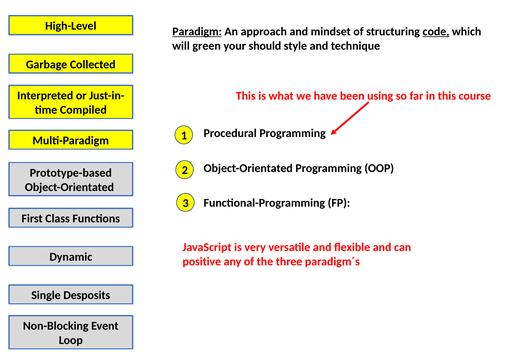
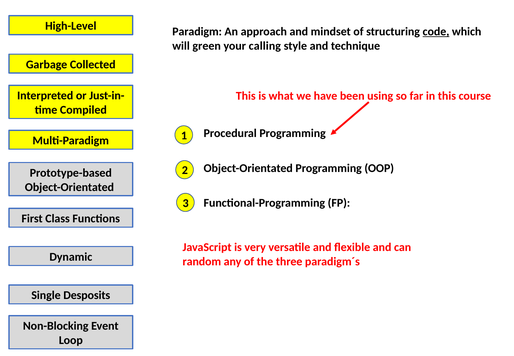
Paradigm underline: present -> none
should: should -> calling
positive: positive -> random
